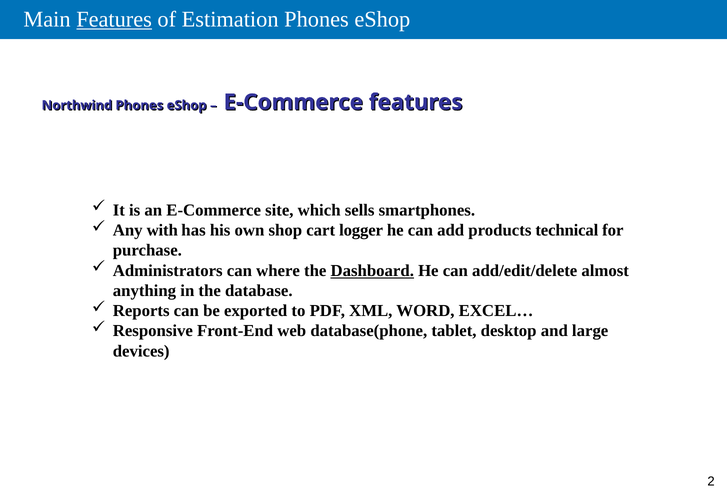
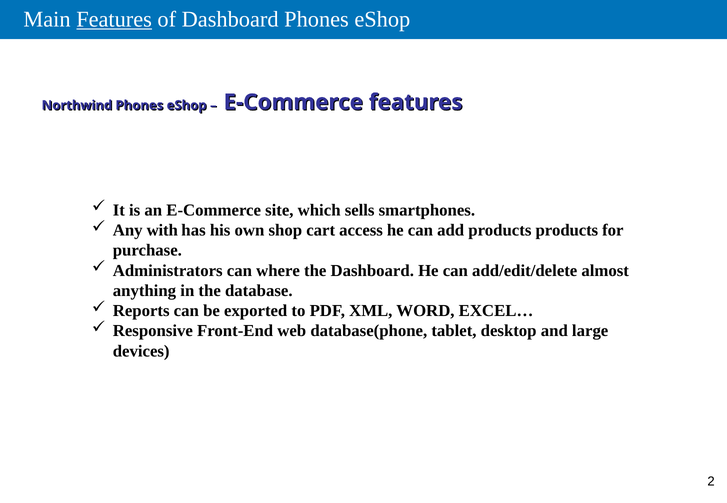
of Estimation: Estimation -> Dashboard
logger: logger -> access
products technical: technical -> products
Dashboard at (372, 271) underline: present -> none
